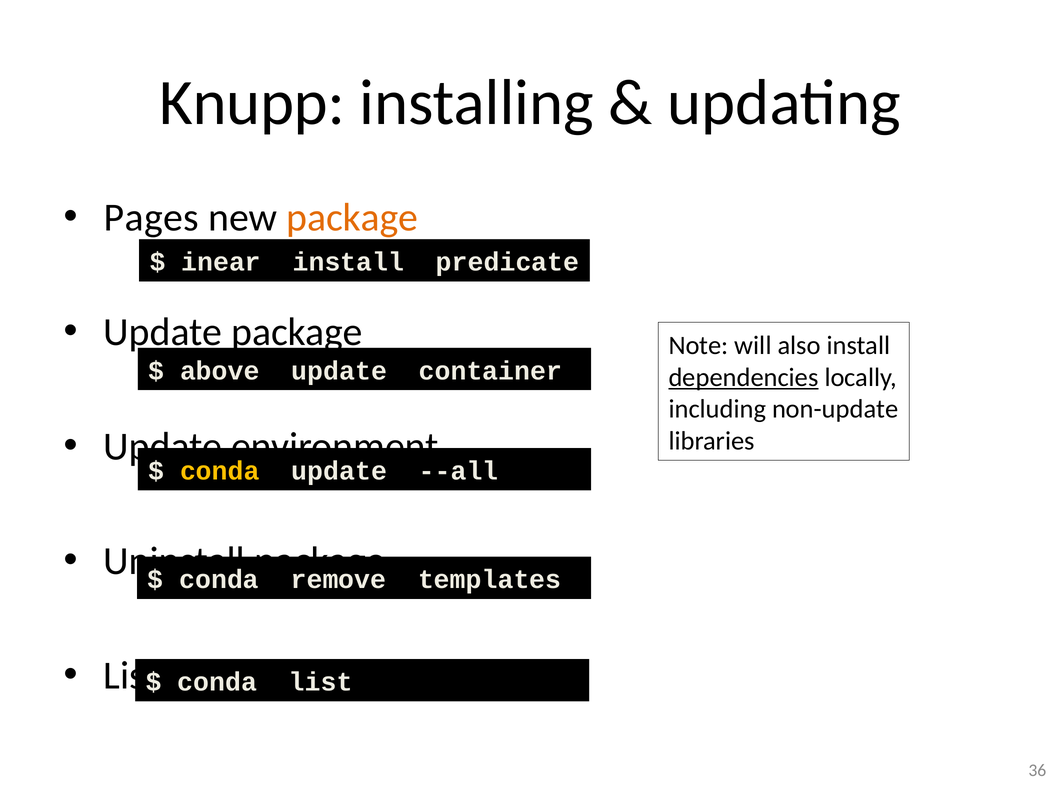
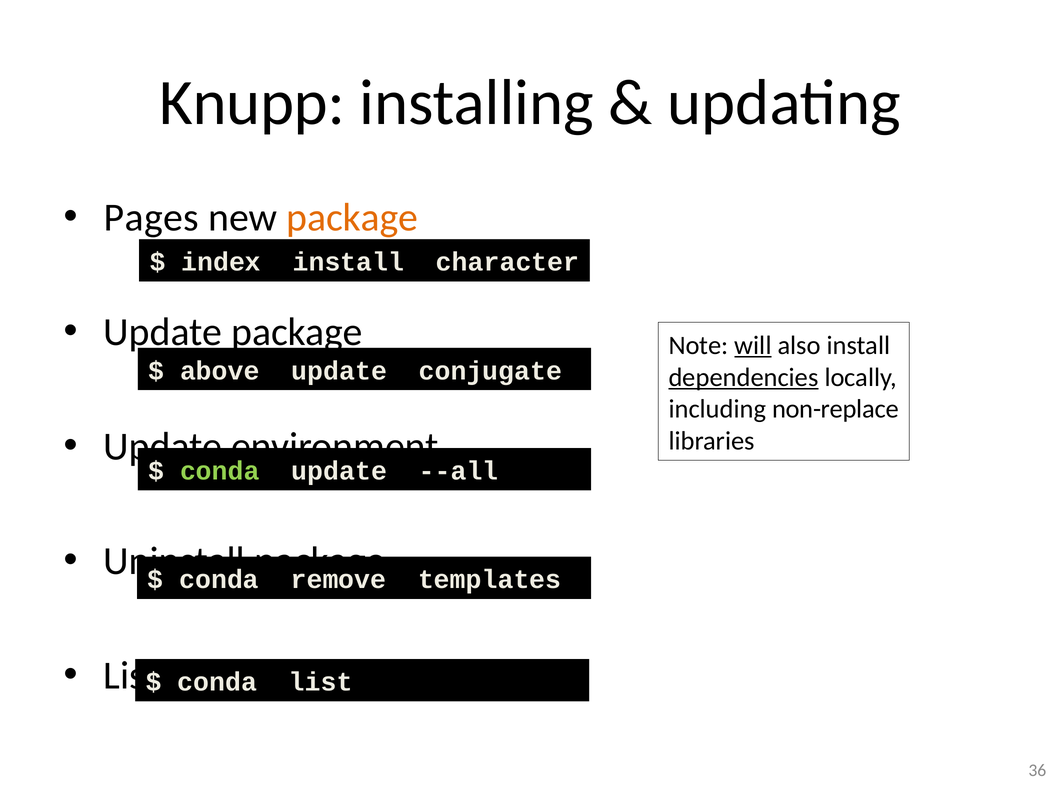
inear: inear -> index
predicate: predicate -> character
will underline: none -> present
container: container -> conjugate
non-update: non-update -> non-replace
conda at (220, 471) colour: yellow -> light green
